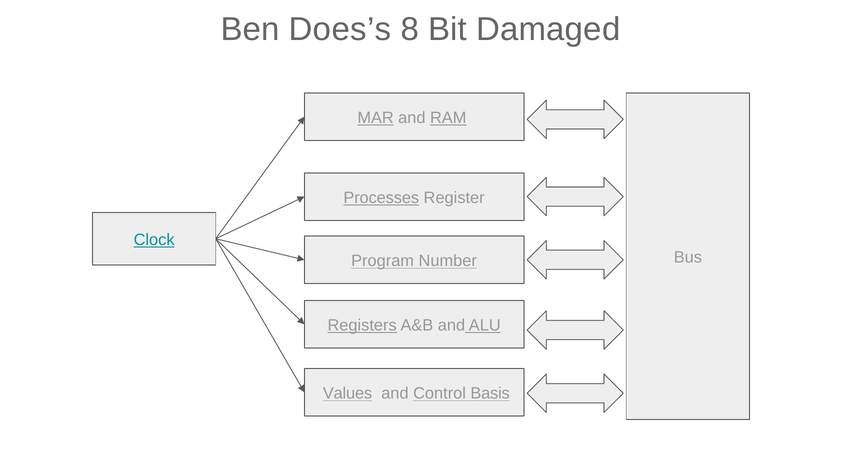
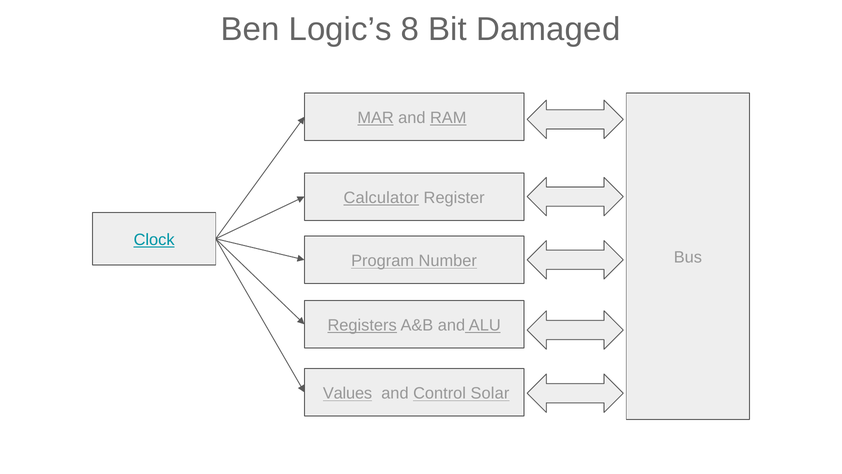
Does’s: Does’s -> Logic’s
Processes: Processes -> Calculator
Basis: Basis -> Solar
